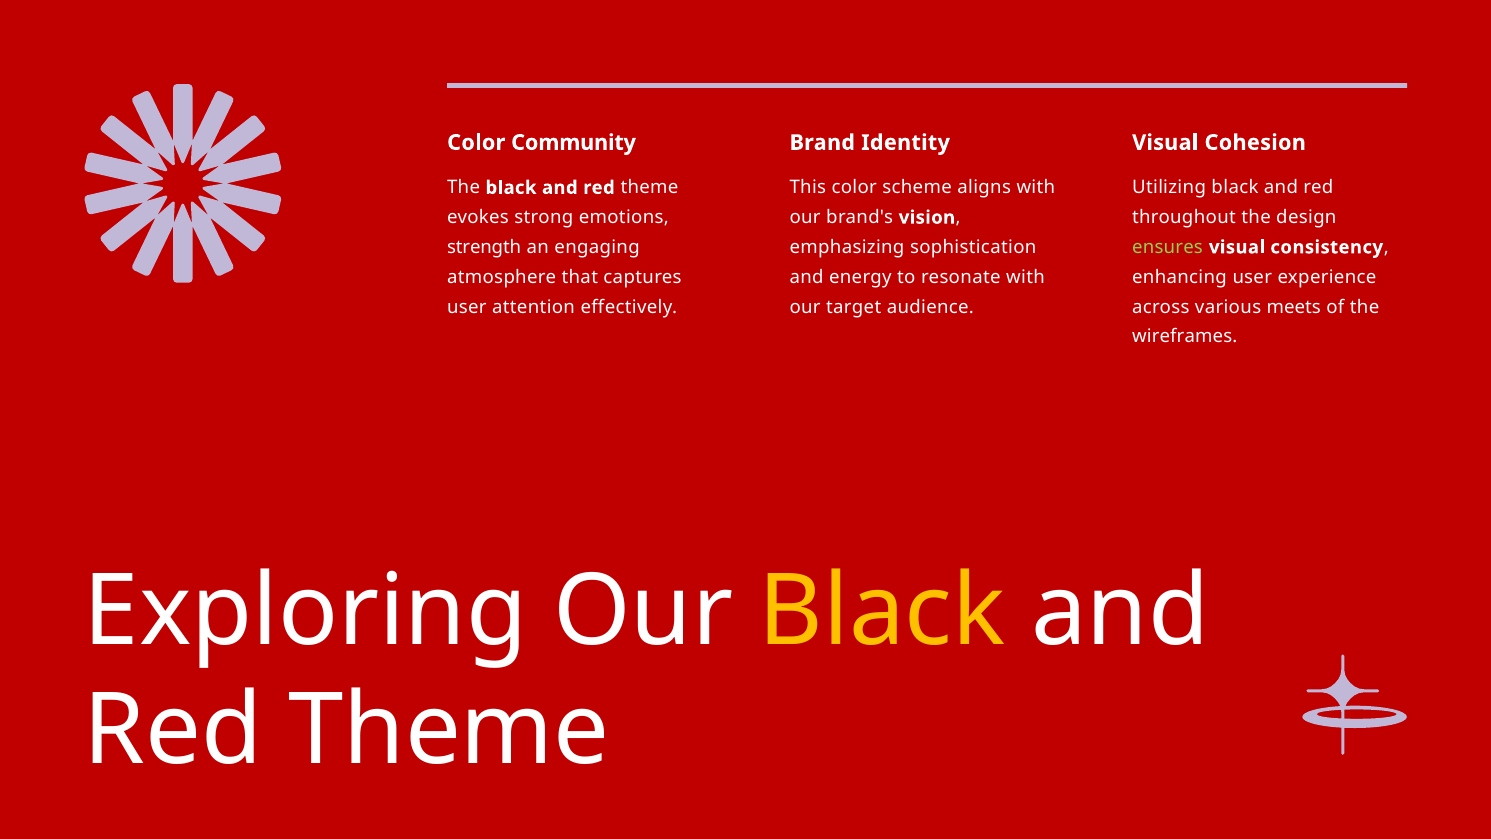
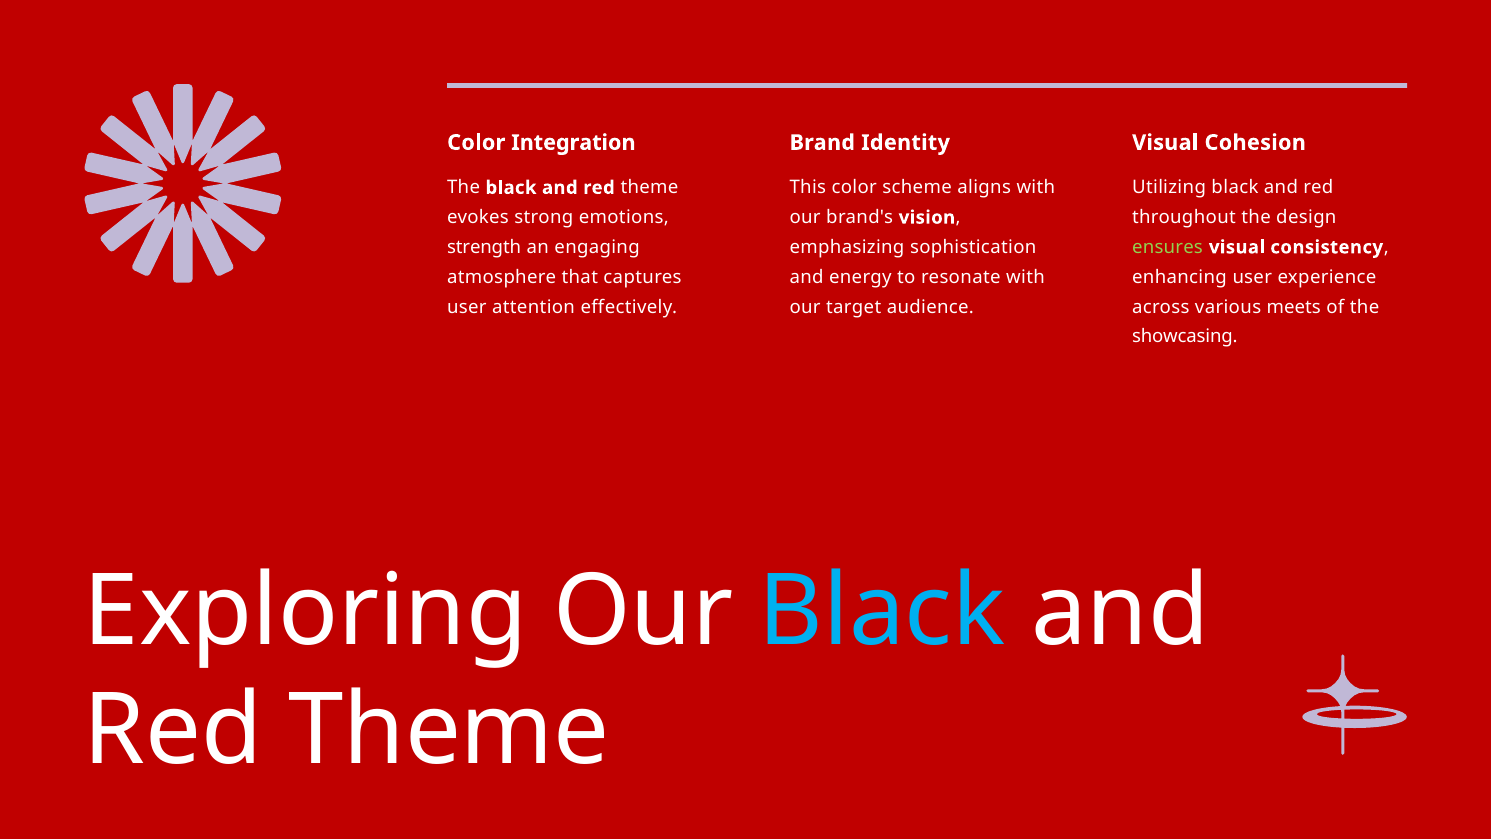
Community: Community -> Integration
wireframes: wireframes -> showcasing
Black at (882, 611) colour: yellow -> light blue
